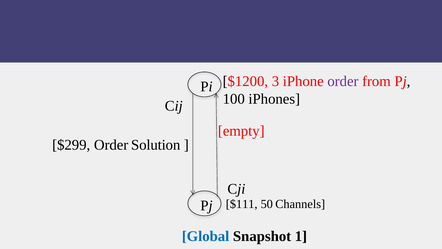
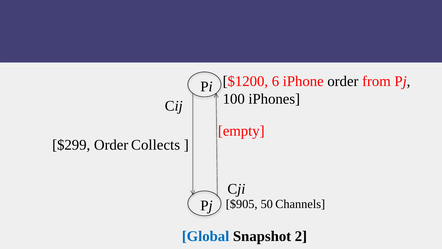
3: 3 -> 6
order at (343, 81) colour: purple -> black
Solution: Solution -> Collects
$111: $111 -> $905
1: 1 -> 2
